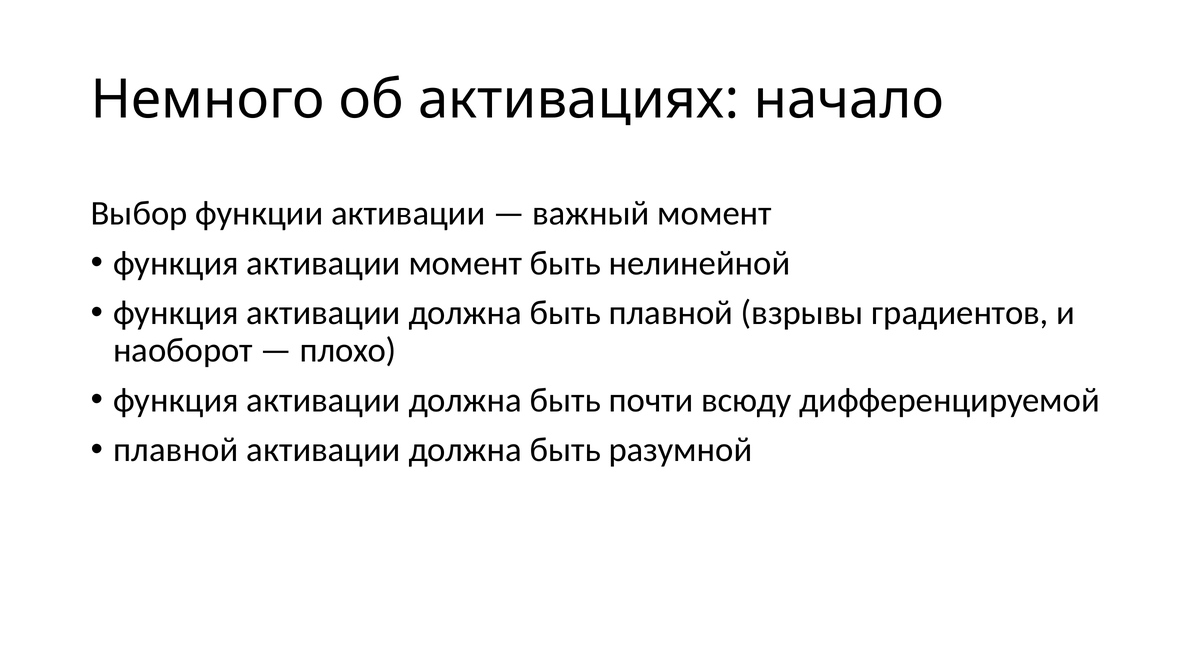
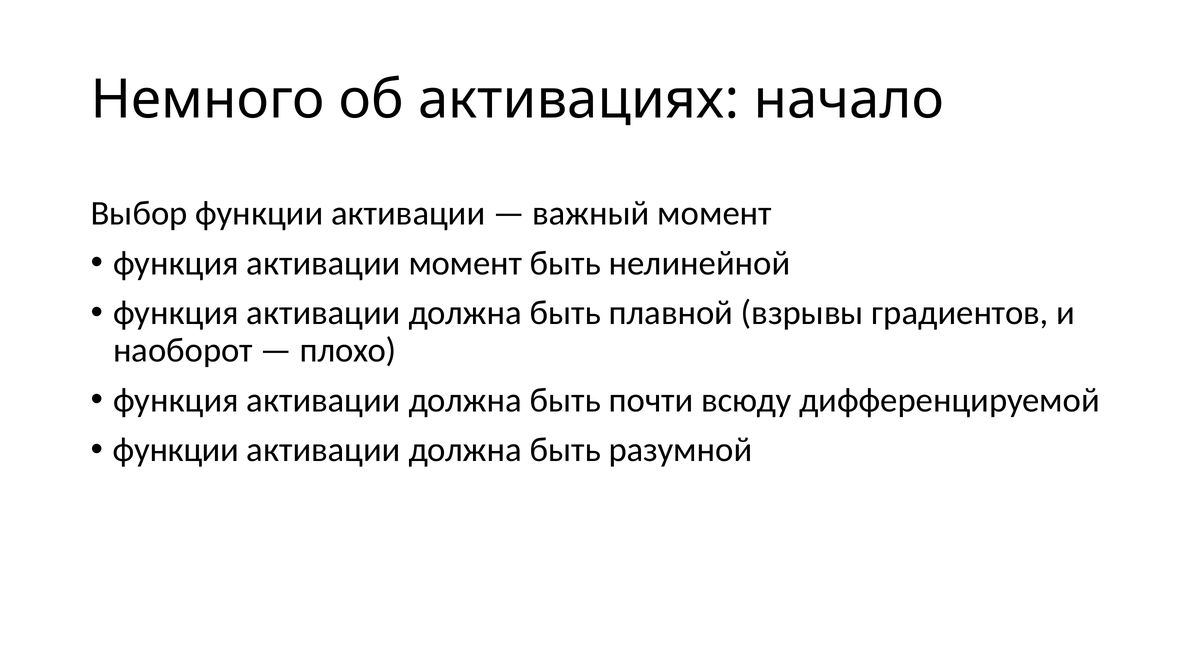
плавной at (176, 450): плавной -> функции
